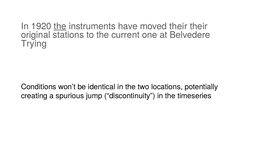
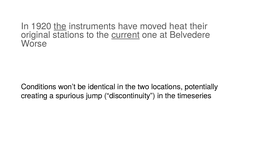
moved their: their -> heat
current underline: none -> present
Trying: Trying -> Worse
